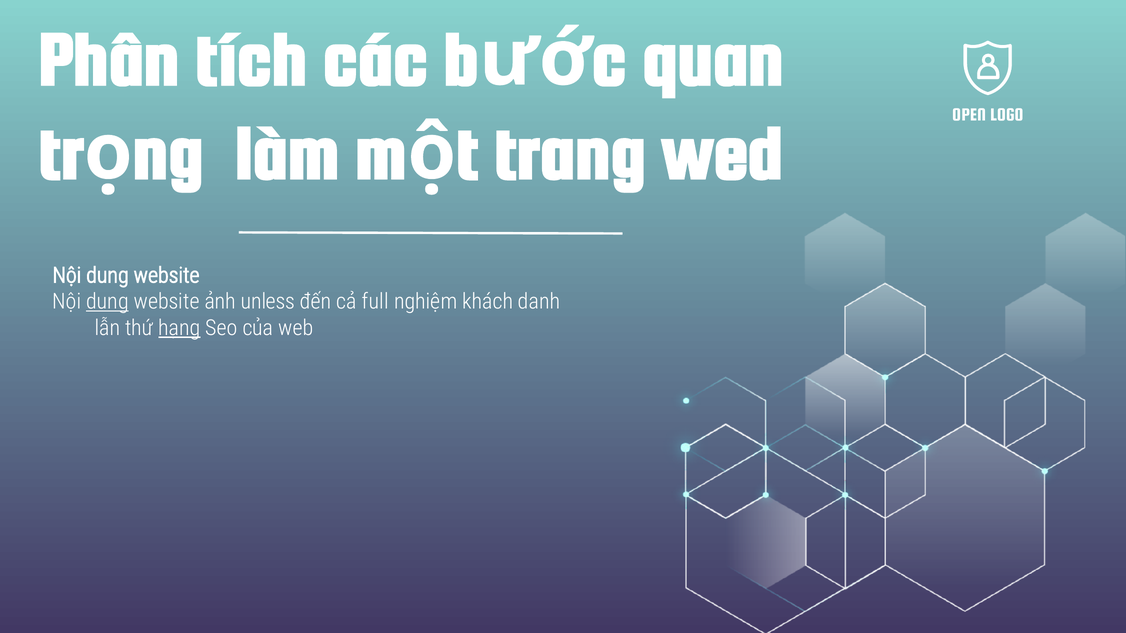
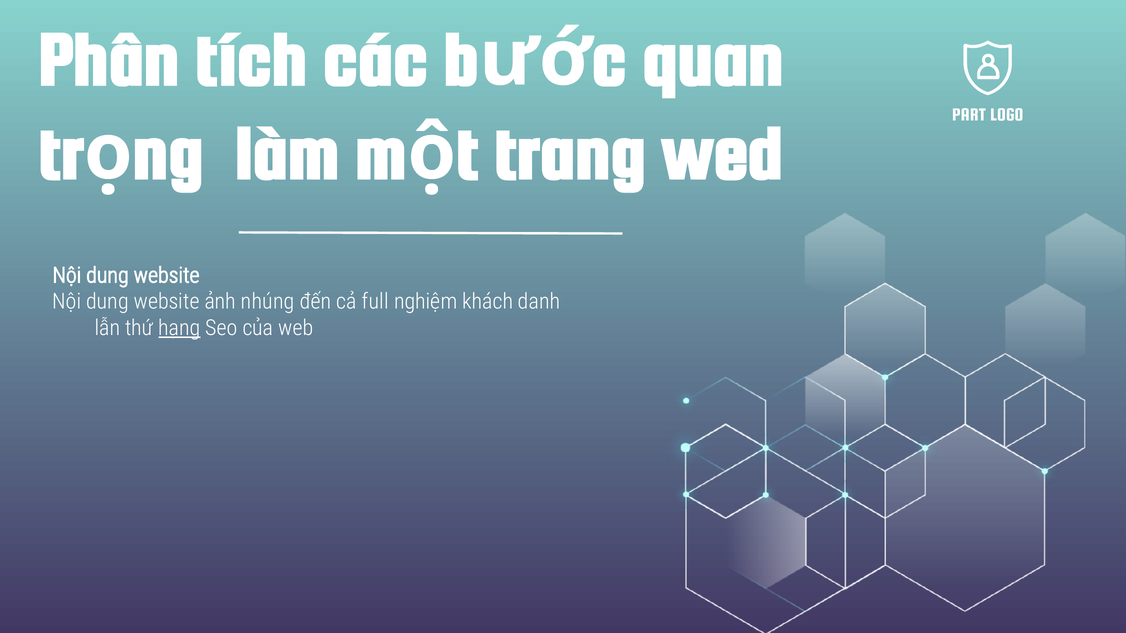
OPEN: OPEN -> PART
dung at (107, 302) underline: present -> none
unless: unless -> nhúng
